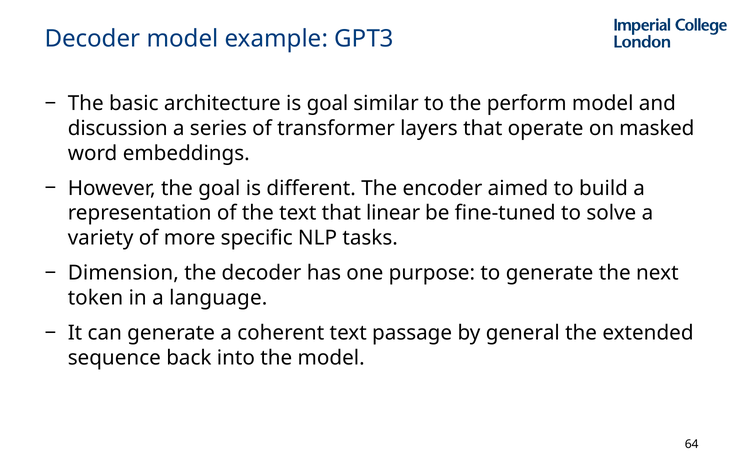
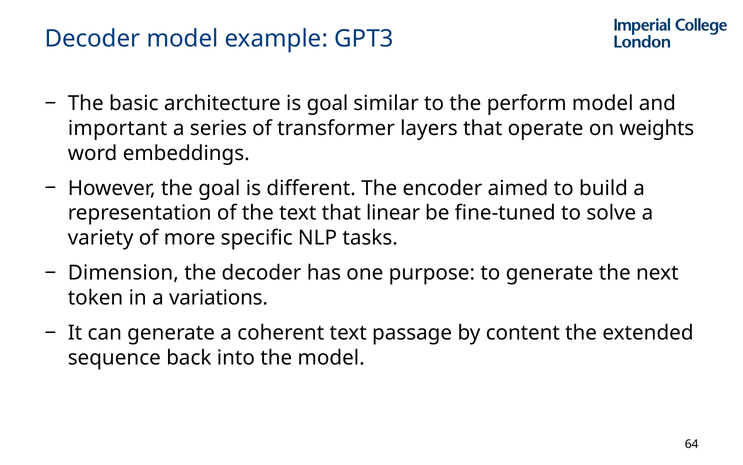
discussion: discussion -> important
masked: masked -> weights
language: language -> variations
general: general -> content
